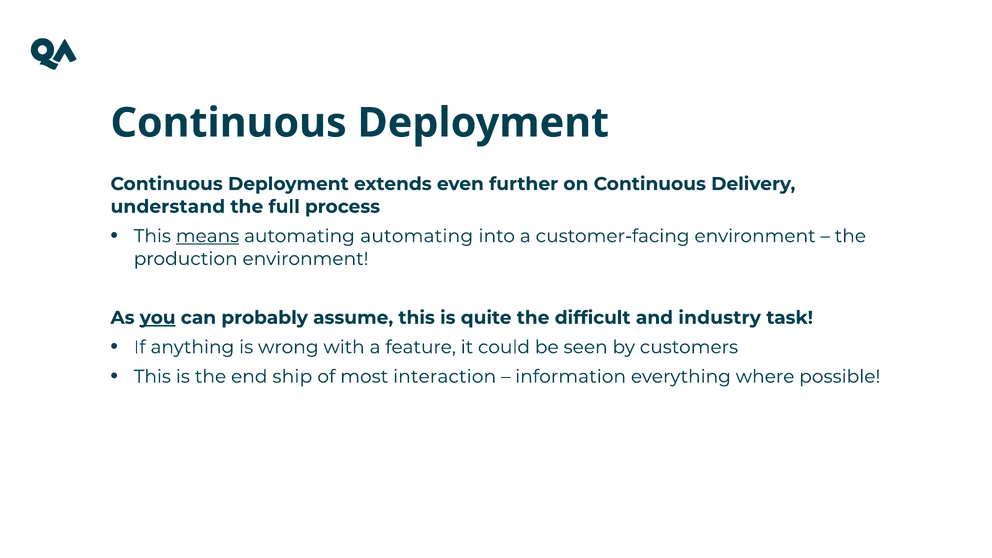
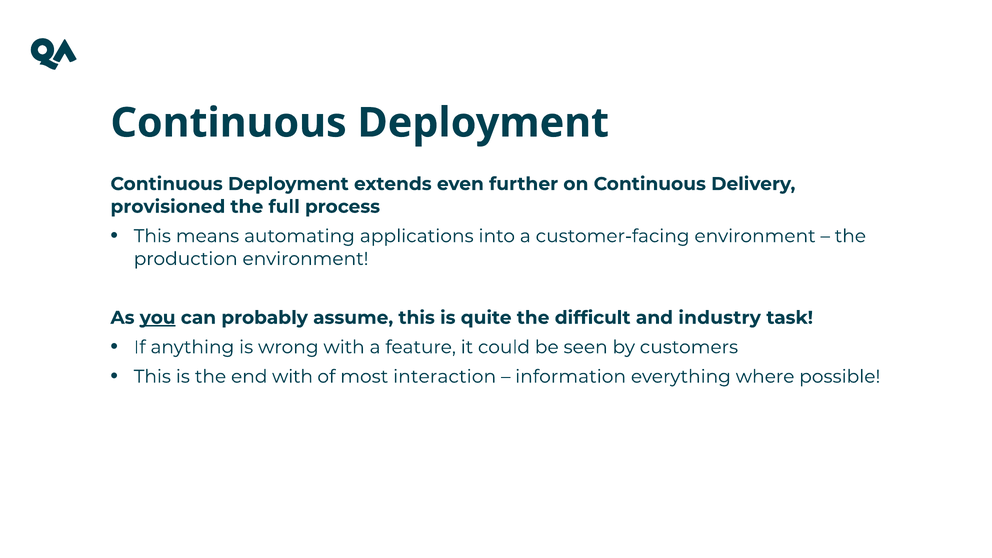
understand: understand -> provisioned
means underline: present -> none
automating automating: automating -> applications
end ship: ship -> with
